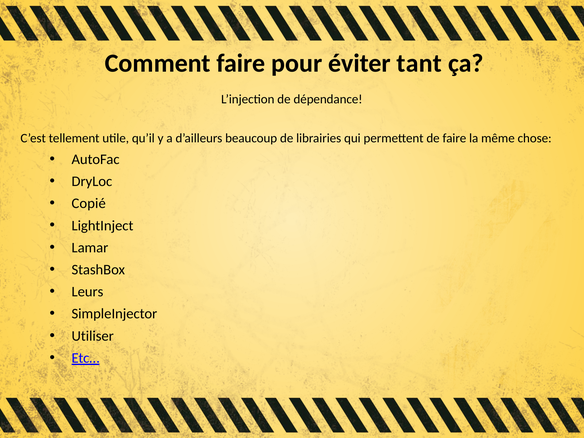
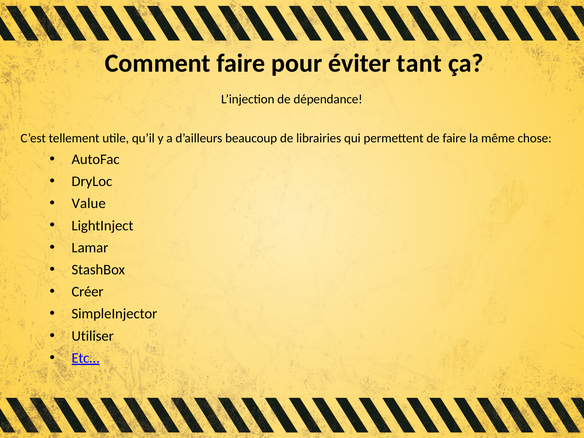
Copié: Copié -> Value
Leurs: Leurs -> Créer
